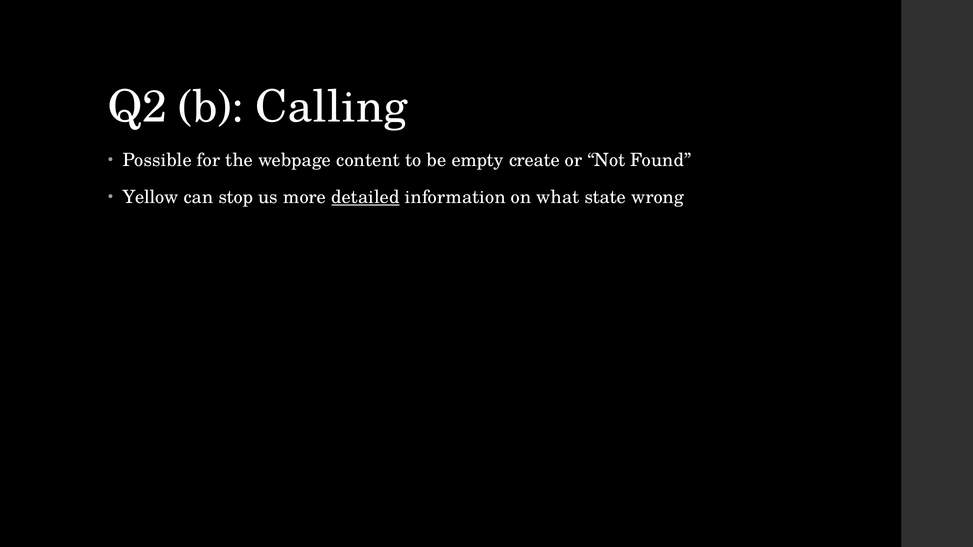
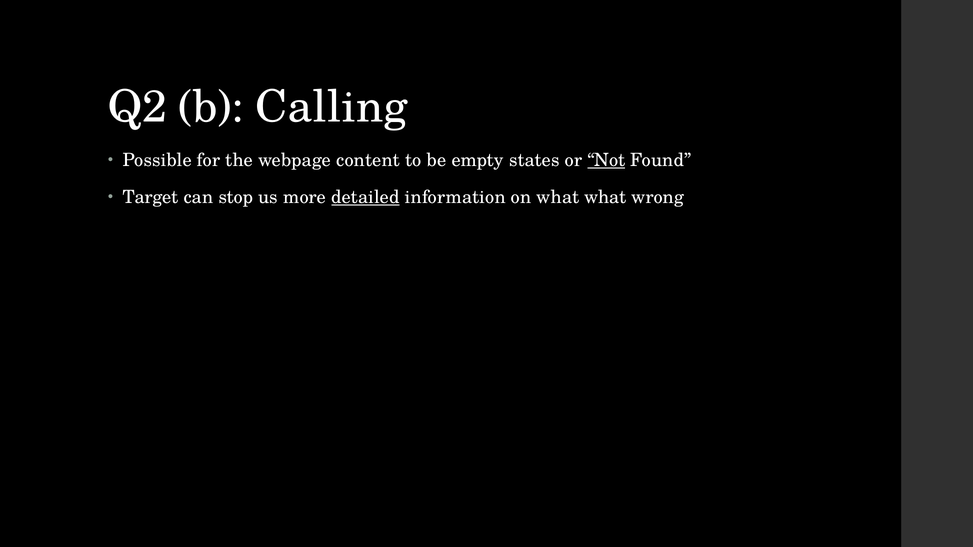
create: create -> states
Not underline: none -> present
Yellow: Yellow -> Target
what state: state -> what
